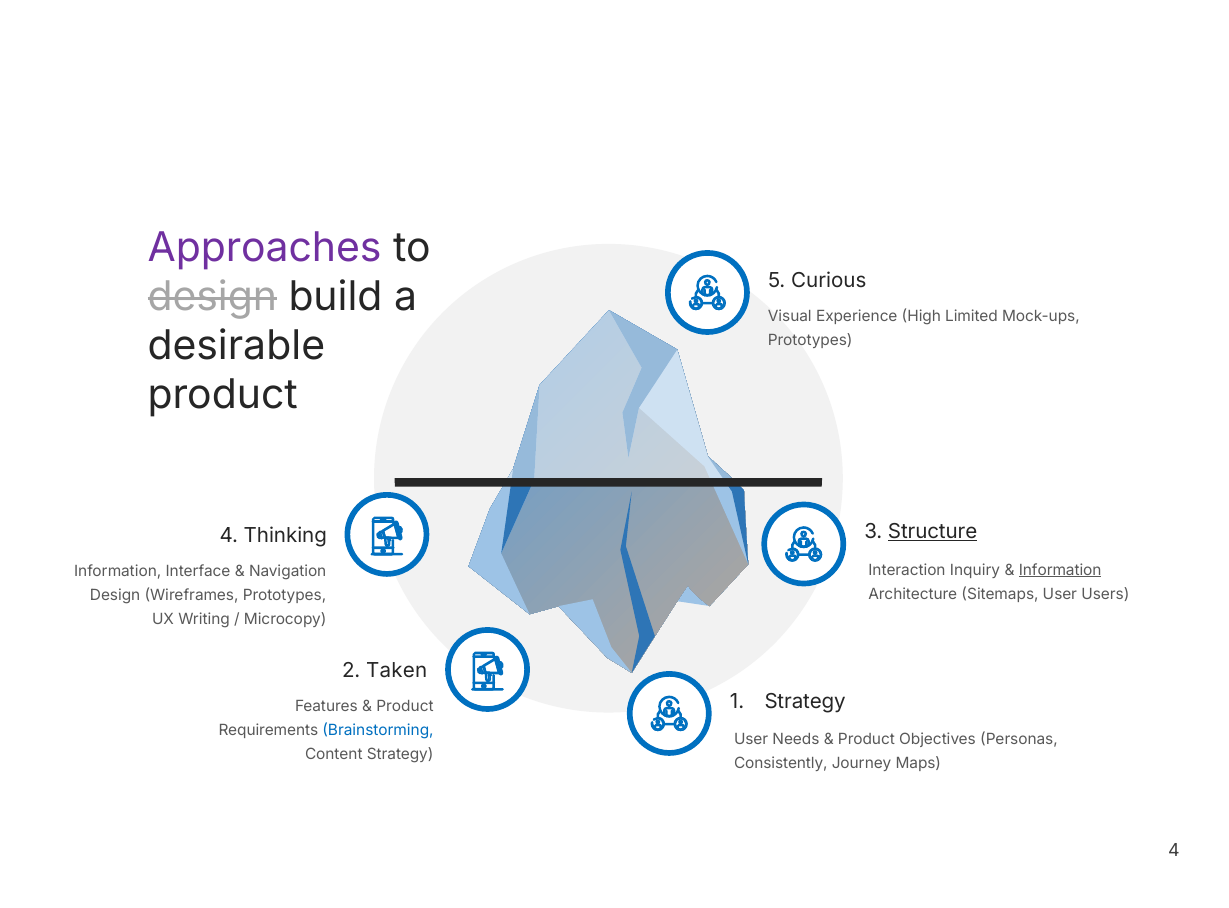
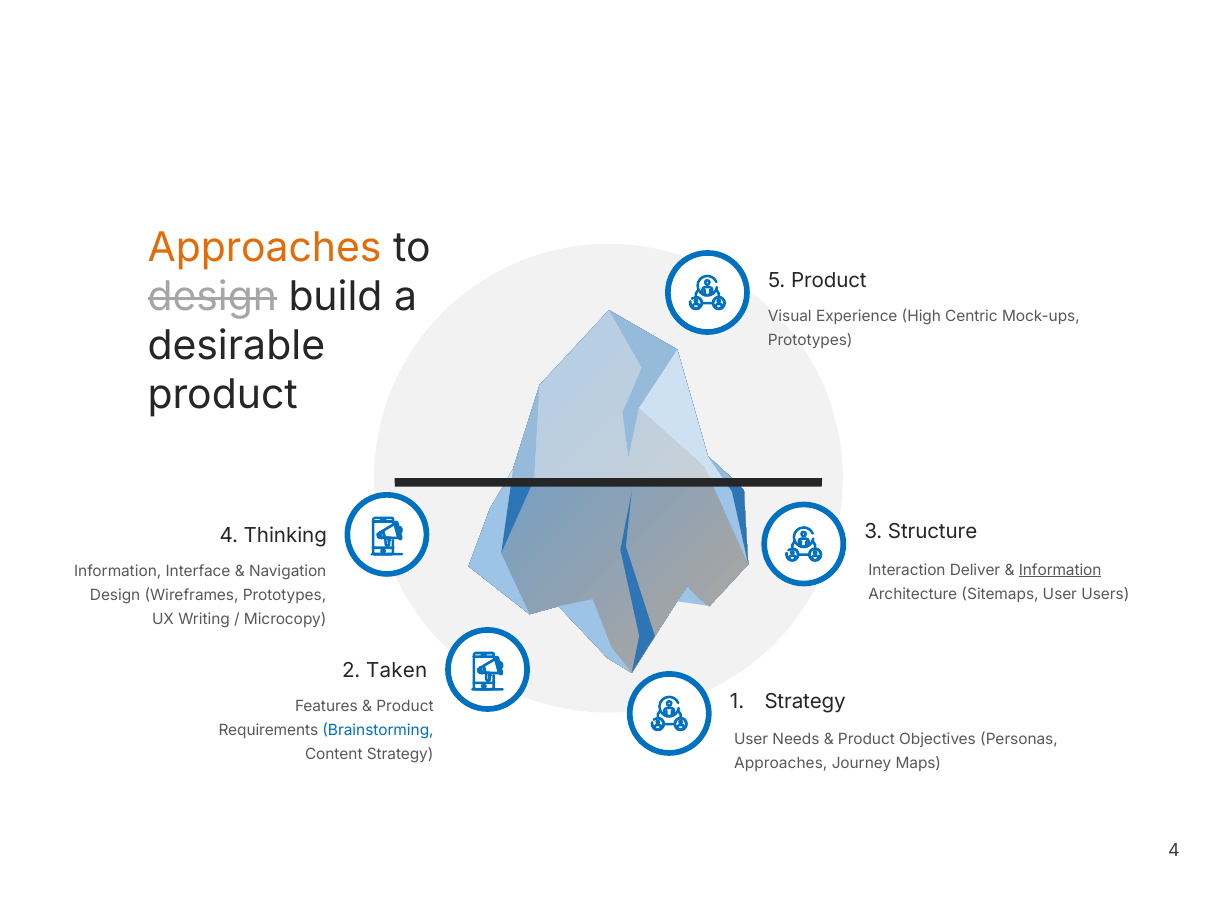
Approaches at (265, 248) colour: purple -> orange
5 Curious: Curious -> Product
Limited: Limited -> Centric
Structure underline: present -> none
Inquiry: Inquiry -> Deliver
Consistently at (781, 764): Consistently -> Approaches
